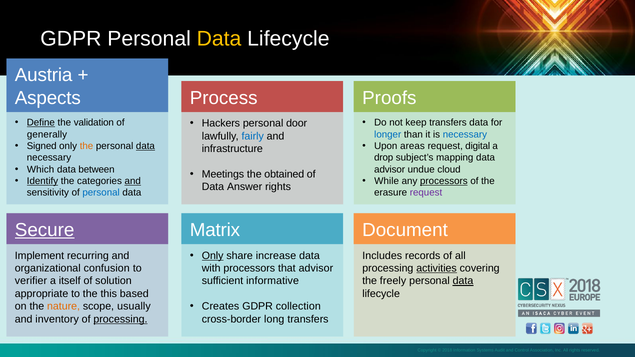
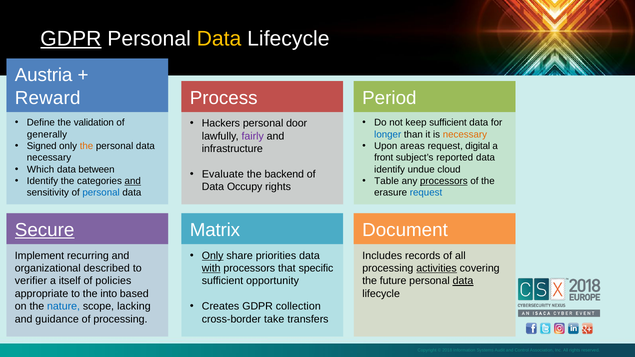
GDPR at (71, 39) underline: none -> present
Proofs: Proofs -> Period
Aspects: Aspects -> Reward
Define underline: present -> none
keep transfers: transfers -> sufficient
necessary at (465, 134) colour: blue -> orange
fairly colour: blue -> purple
data at (145, 146) underline: present -> none
drop: drop -> front
mapping: mapping -> reported
advisor at (390, 169): advisor -> identify
Meetings: Meetings -> Evaluate
obtained: obtained -> backend
Identify at (42, 181) underline: present -> none
While: While -> Table
Answer: Answer -> Occupy
request at (426, 193) colour: purple -> blue
increase: increase -> priorities
confusion: confusion -> described
with underline: none -> present
that advisor: advisor -> specific
solution: solution -> policies
informative: informative -> opportunity
freely: freely -> future
this: this -> into
nature colour: orange -> blue
usually: usually -> lacking
inventory: inventory -> guidance
processing at (120, 319) underline: present -> none
long: long -> take
